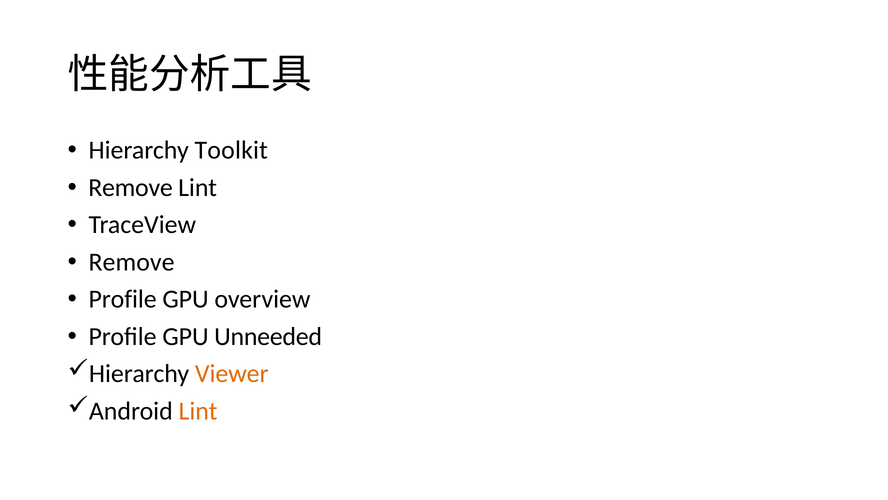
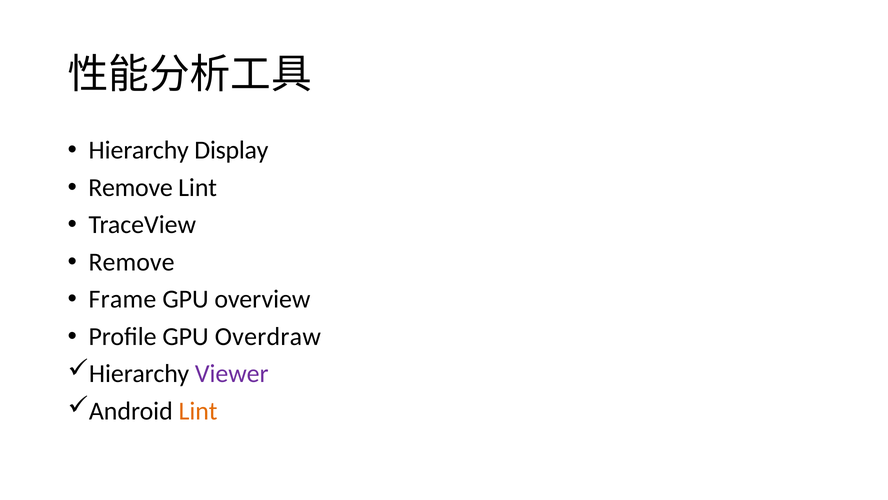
Toolkit: Toolkit -> Display
Profile at (123, 299): Profile -> Frame
Unneeded: Unneeded -> Overdraw
Viewer colour: orange -> purple
